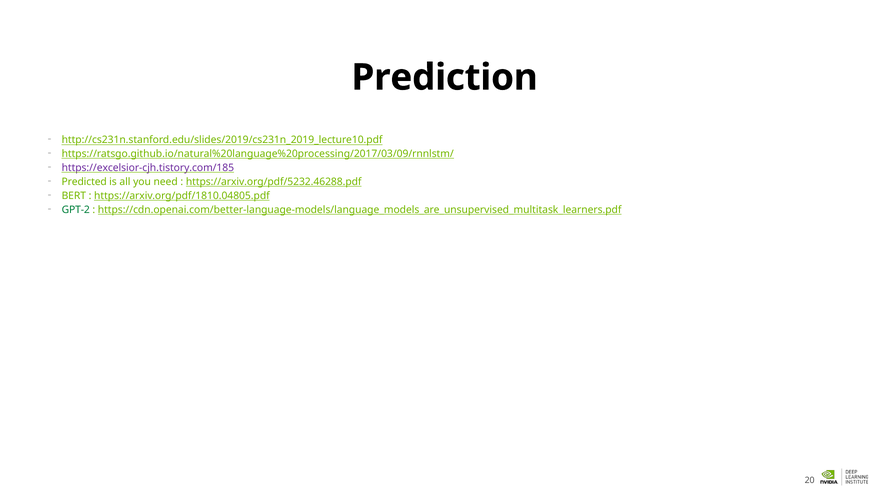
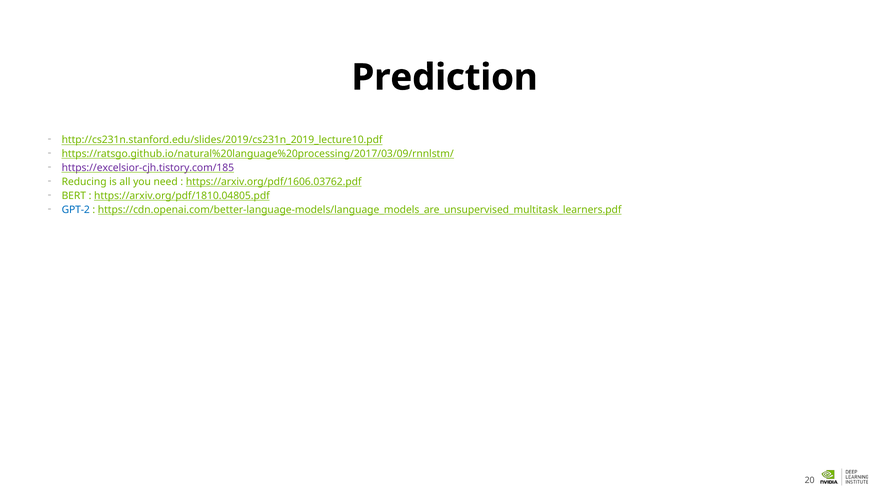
Predicted: Predicted -> Reducing
https://arxiv.org/pdf/5232.46288.pdf: https://arxiv.org/pdf/5232.46288.pdf -> https://arxiv.org/pdf/1606.03762.pdf
GPT-2 colour: green -> blue
